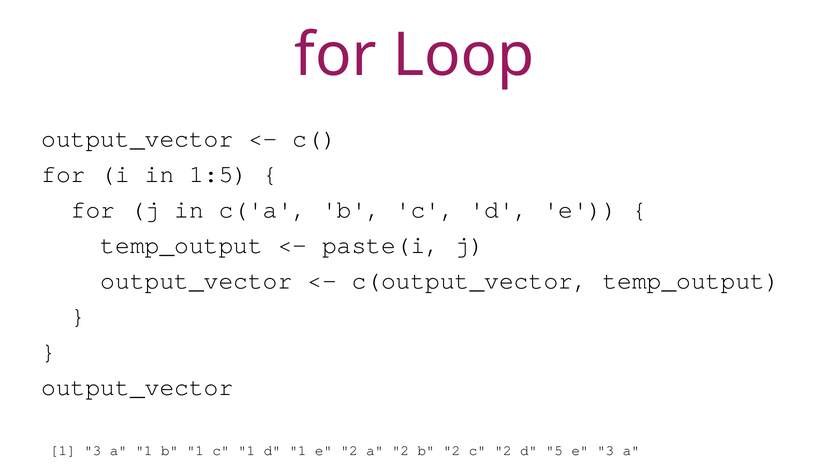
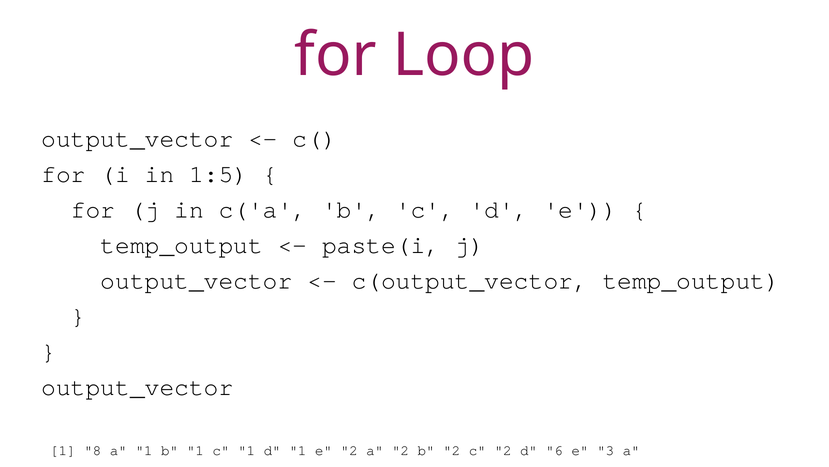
1 3: 3 -> 8
2 d 5: 5 -> 6
